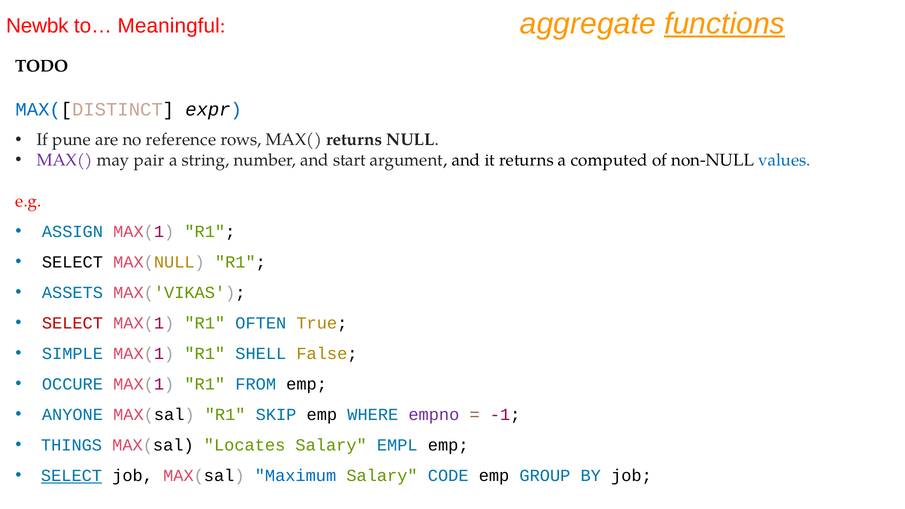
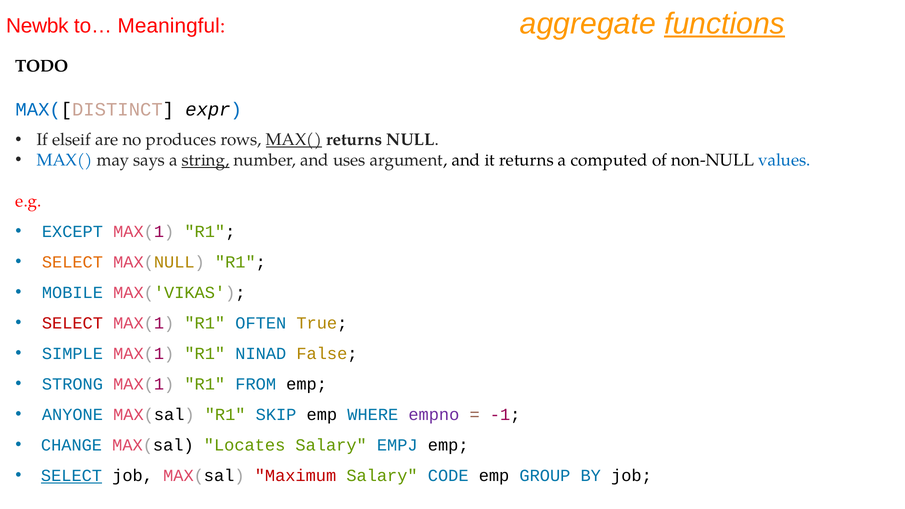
pune: pune -> elseif
reference: reference -> produces
MAX( at (294, 140) underline: none -> present
MAX( at (65, 160) colour: purple -> blue
pair: pair -> says
string underline: none -> present
start: start -> uses
ASSIGN: ASSIGN -> EXCEPT
SELECT at (72, 262) colour: black -> orange
ASSETS: ASSETS -> MOBILE
SHELL: SHELL -> NINAD
OCCURE: OCCURE -> STRONG
THINGS: THINGS -> CHANGE
EMPL: EMPL -> EMPJ
Maximum colour: blue -> red
